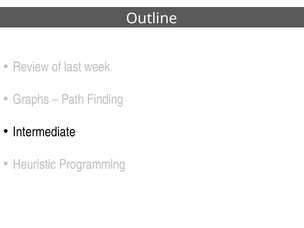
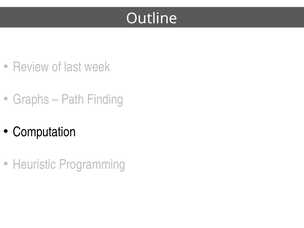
Intermediate: Intermediate -> Computation
